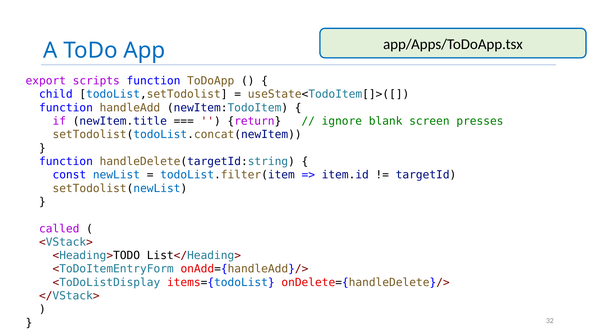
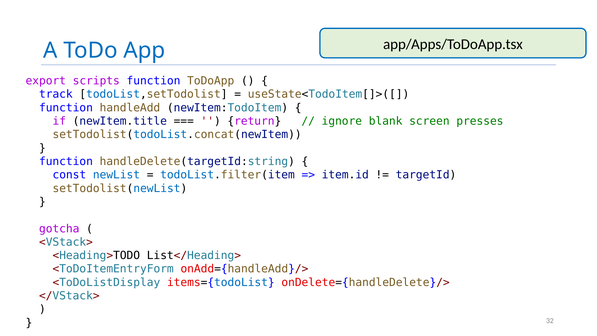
child: child -> track
called: called -> gotcha
